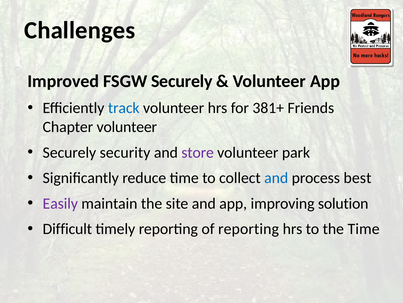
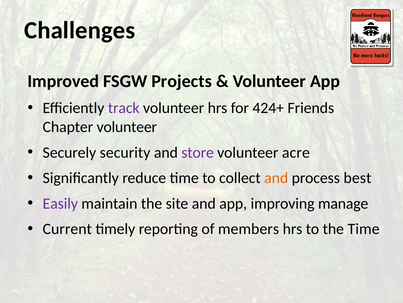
FSGW Securely: Securely -> Projects
track colour: blue -> purple
381+: 381+ -> 424+
park: park -> acre
and at (276, 178) colour: blue -> orange
solution: solution -> manage
Difficult: Difficult -> Current
of reporting: reporting -> members
